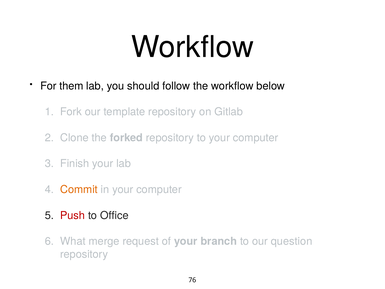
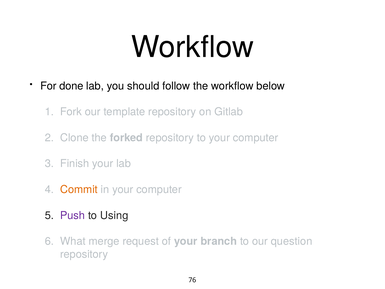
them: them -> done
Push colour: red -> purple
Office: Office -> Using
